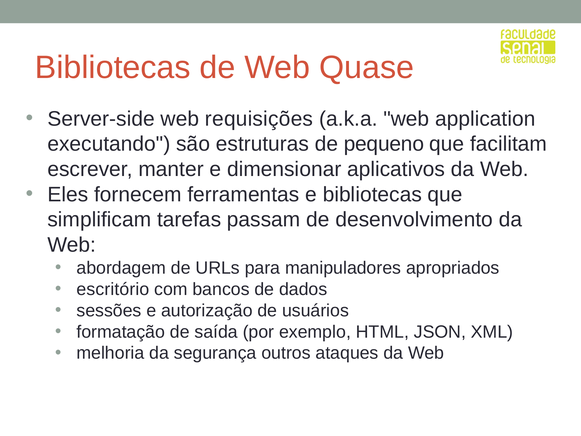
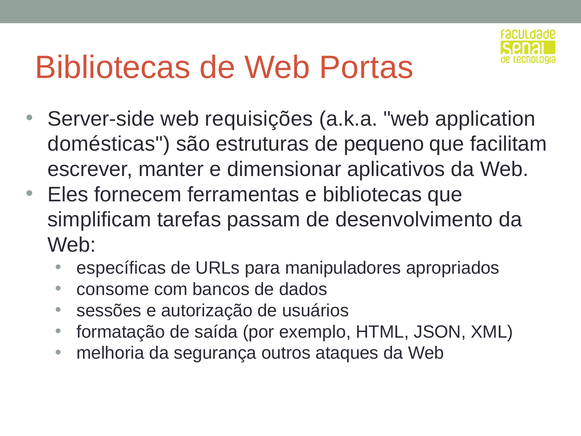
Quase: Quase -> Portas
executando: executando -> domésticas
abordagem: abordagem -> específicas
escritório: escritório -> consome
